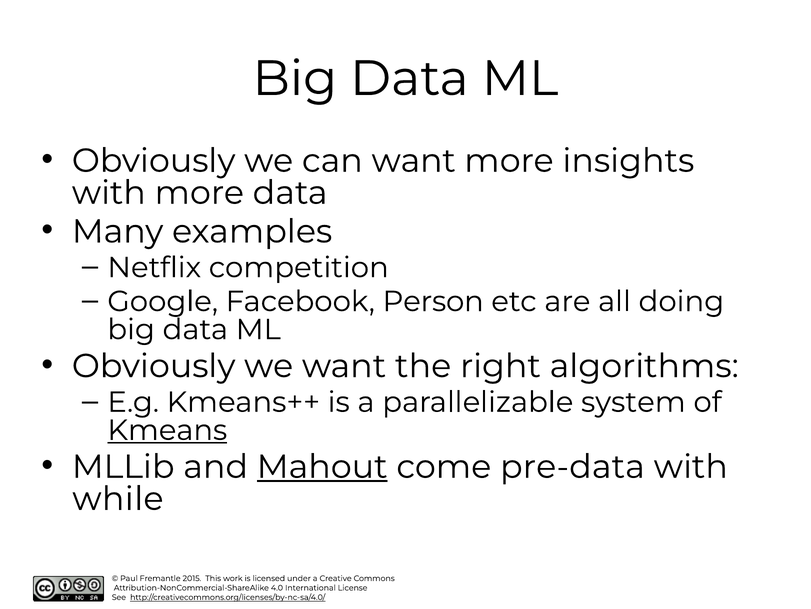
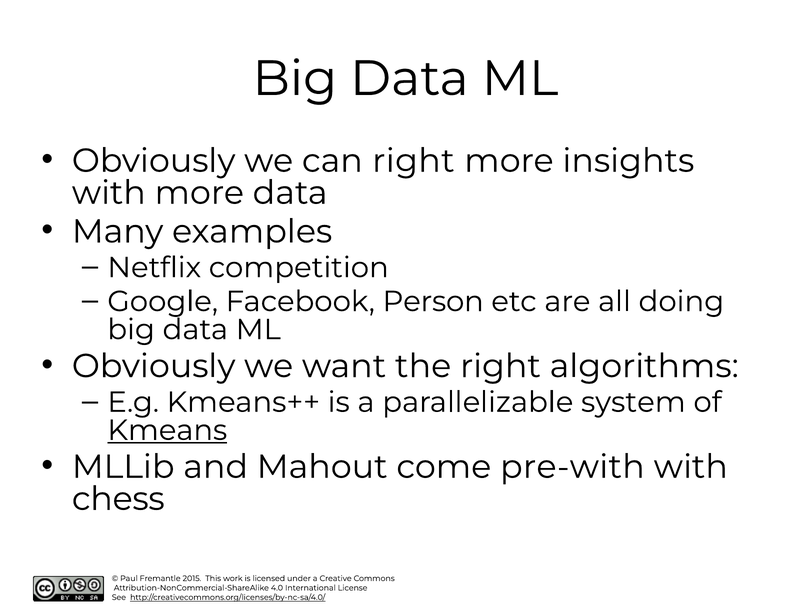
can want: want -> right
Mahout underline: present -> none
pre-data: pre-data -> pre-with
while: while -> chess
